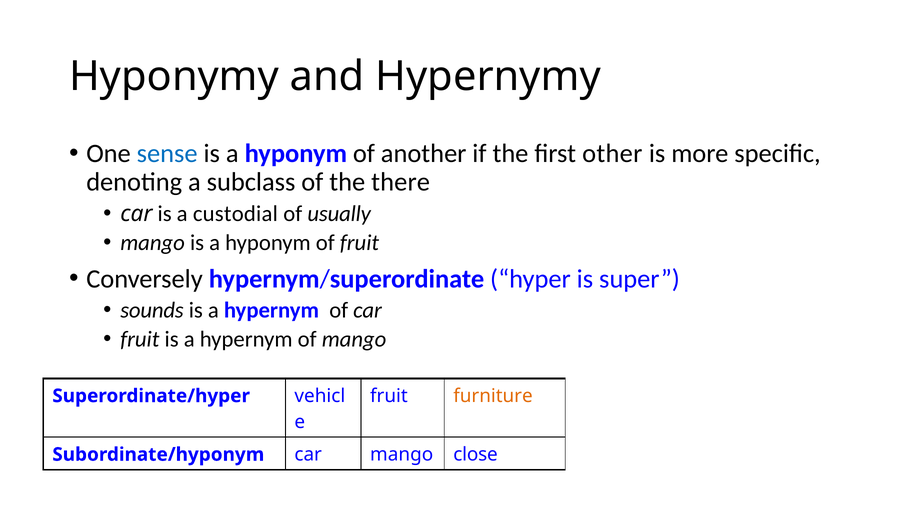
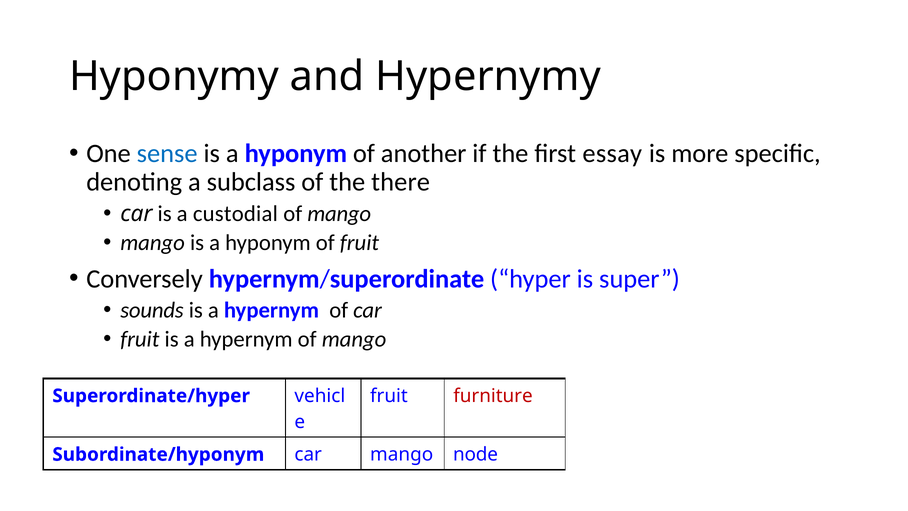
other: other -> essay
usually at (339, 213): usually -> mango
furniture colour: orange -> red
close: close -> node
